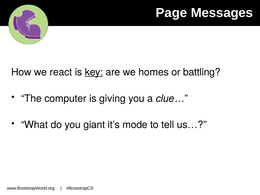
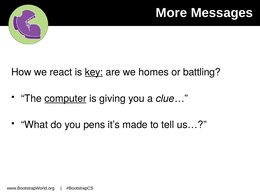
Page: Page -> More
computer underline: none -> present
giant: giant -> pens
mode: mode -> made
